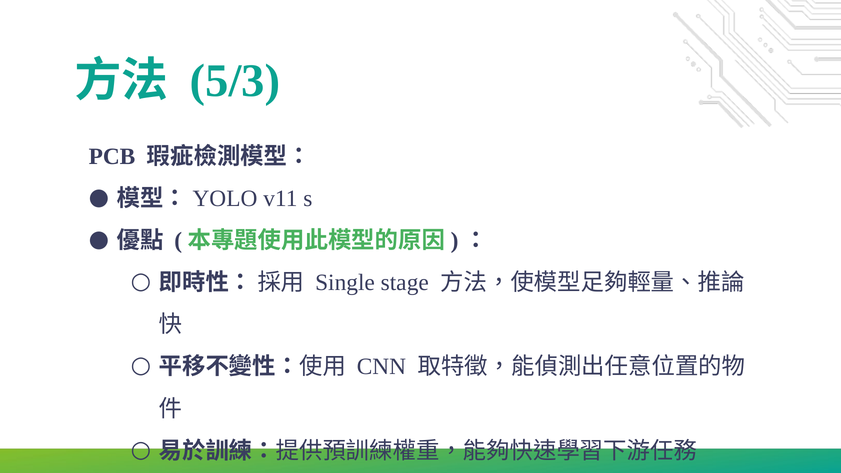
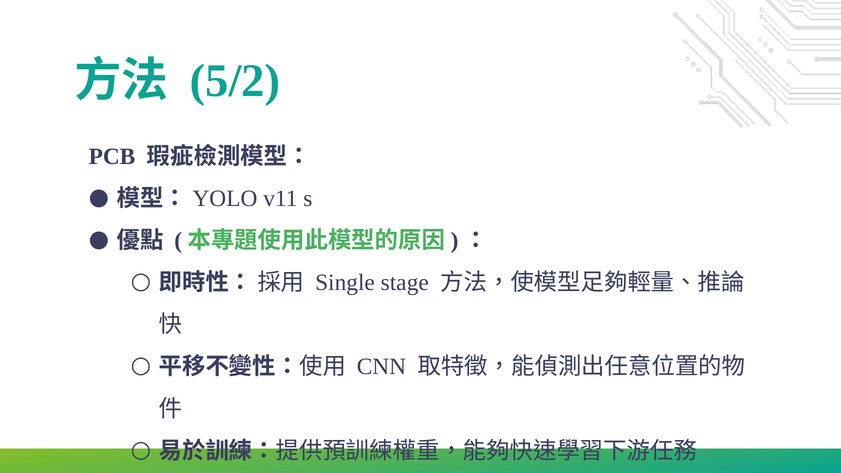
5/3: 5/3 -> 5/2
